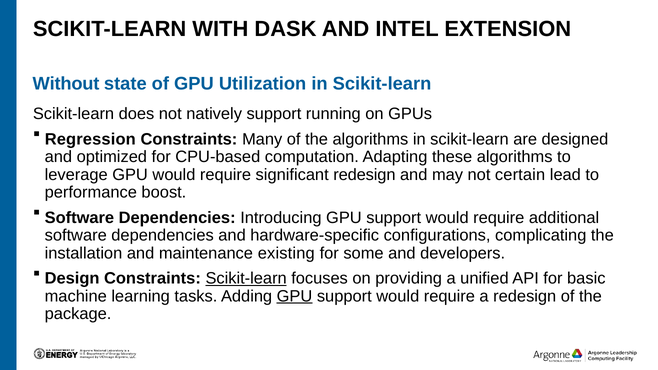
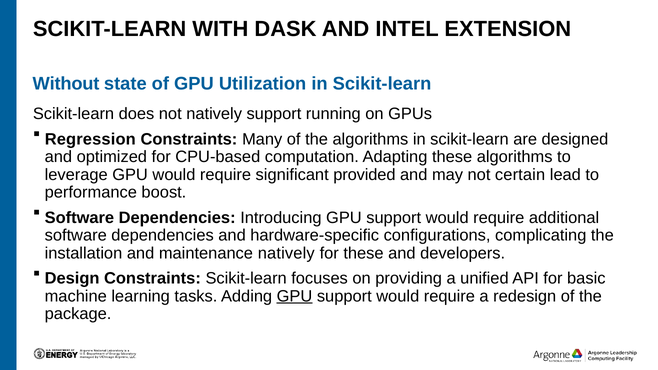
significant redesign: redesign -> provided
maintenance existing: existing -> natively
for some: some -> these
Scikit-learn at (246, 278) underline: present -> none
